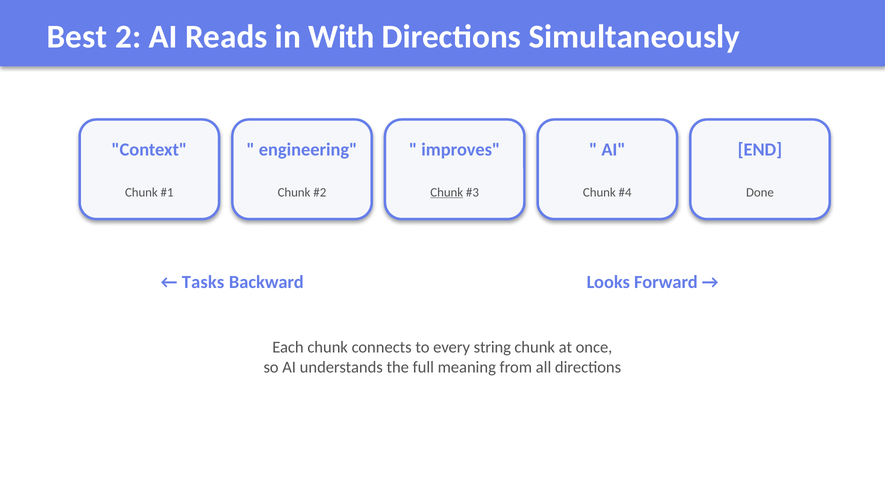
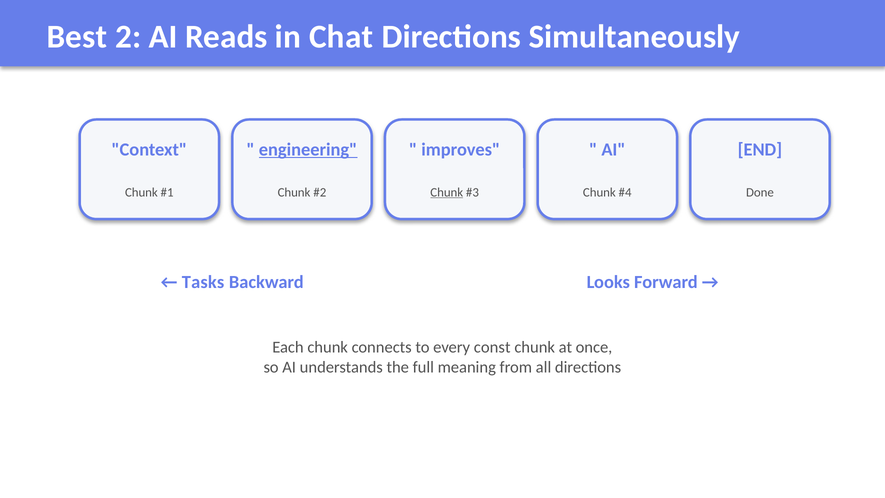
With: With -> Chat
engineering underline: none -> present
string: string -> const
